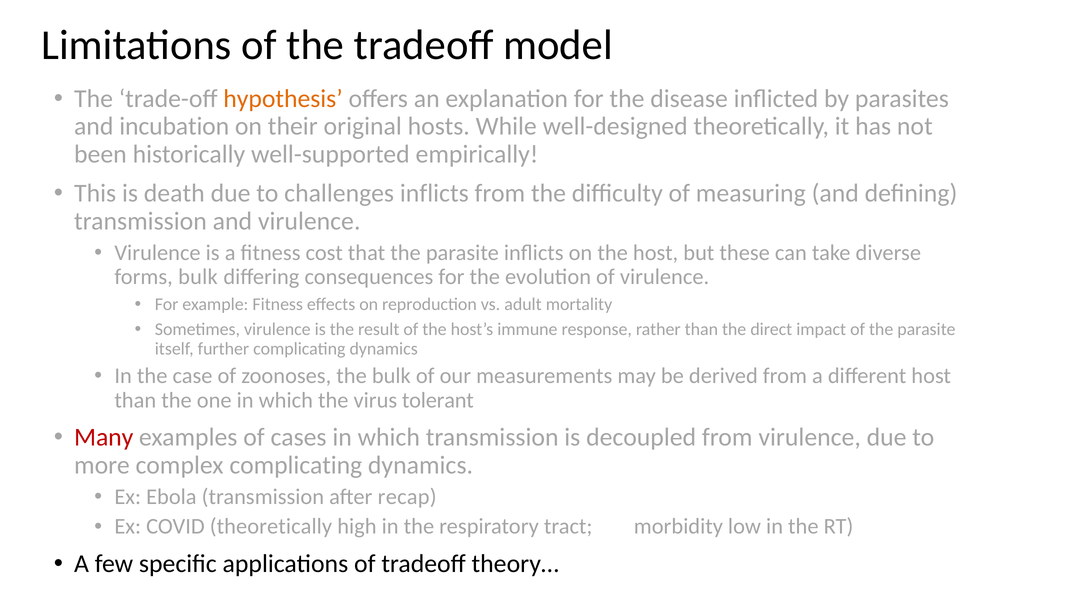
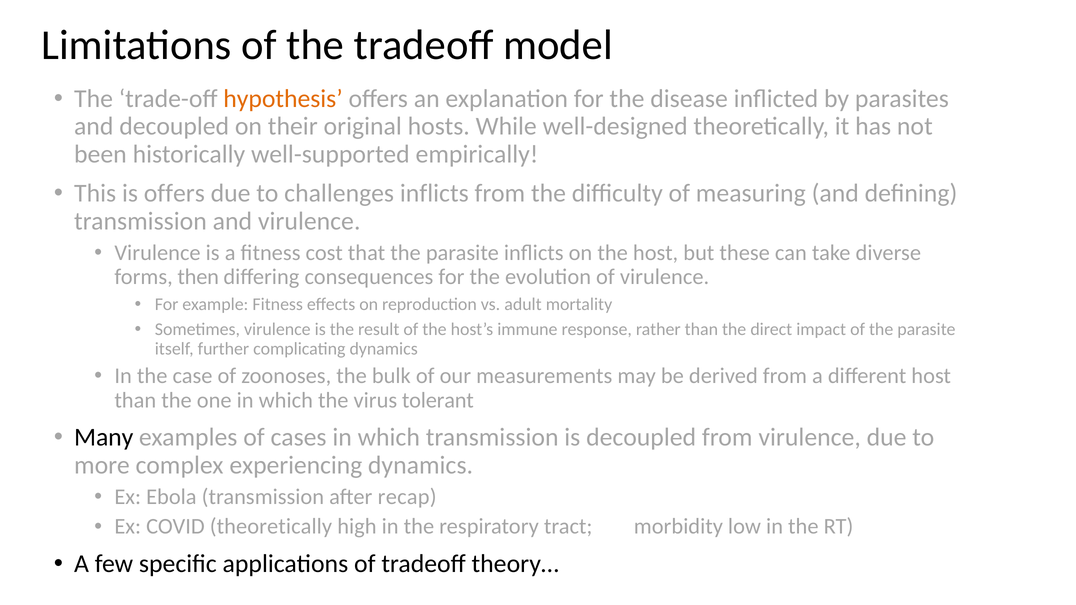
and incubation: incubation -> decoupled
is death: death -> offers
forms bulk: bulk -> then
Many colour: red -> black
complex complicating: complicating -> experiencing
